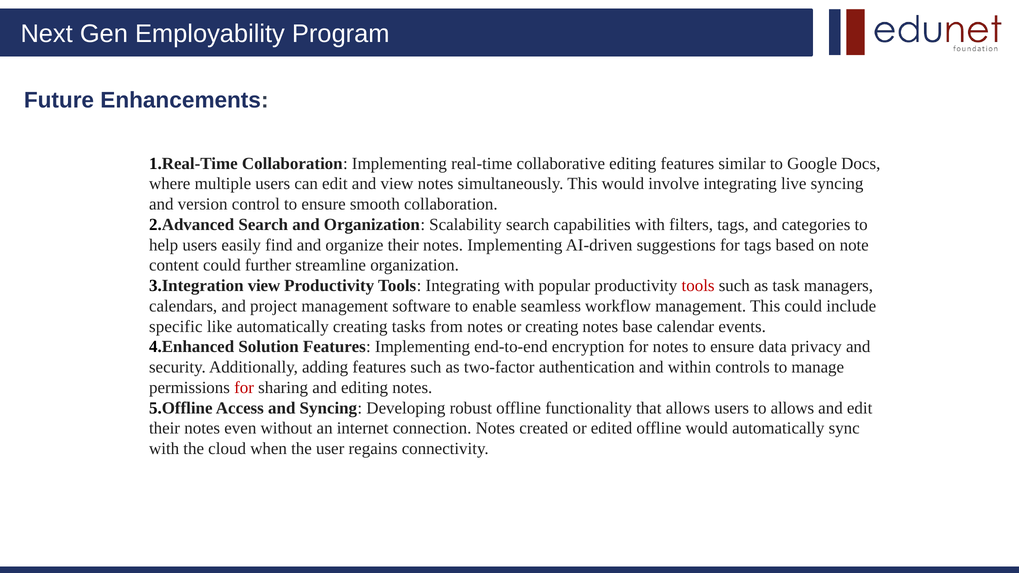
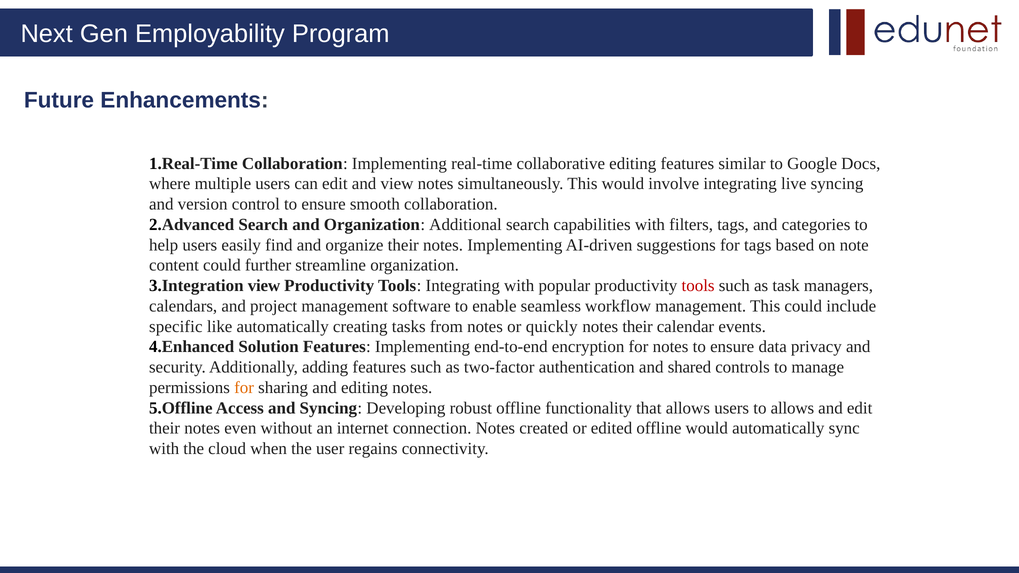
Scalability: Scalability -> Additional
or creating: creating -> quickly
notes base: base -> their
within: within -> shared
for at (244, 388) colour: red -> orange
